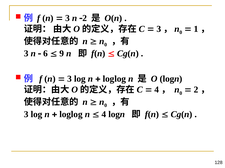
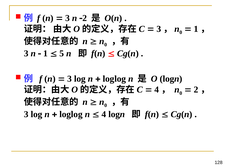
6 at (46, 54): 6 -> 1
9: 9 -> 5
